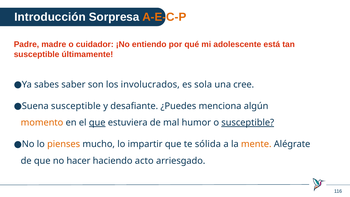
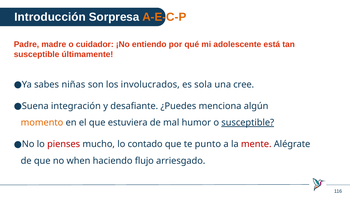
saber: saber -> niñas
Suena susceptible: susceptible -> integración
que at (97, 123) underline: present -> none
pienses colour: orange -> red
impartir: impartir -> contado
sólida: sólida -> punto
mente colour: orange -> red
hacer: hacer -> when
acto: acto -> flujo
